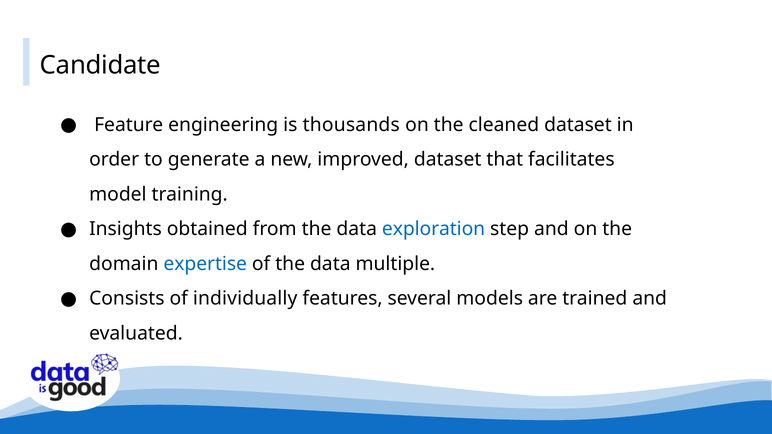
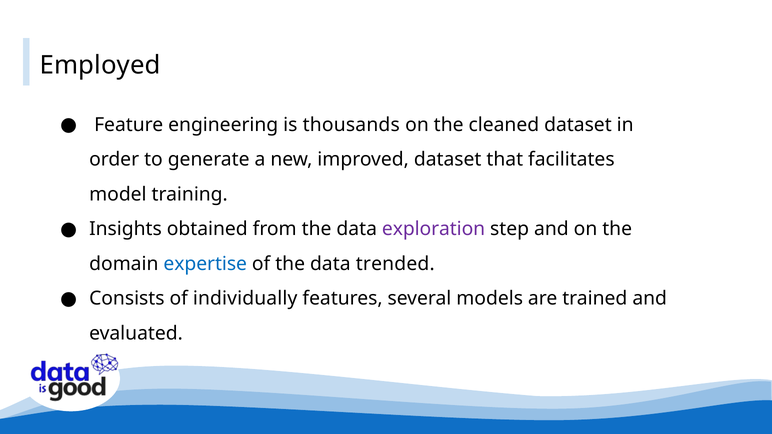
Candidate: Candidate -> Employed
exploration colour: blue -> purple
multiple: multiple -> trended
